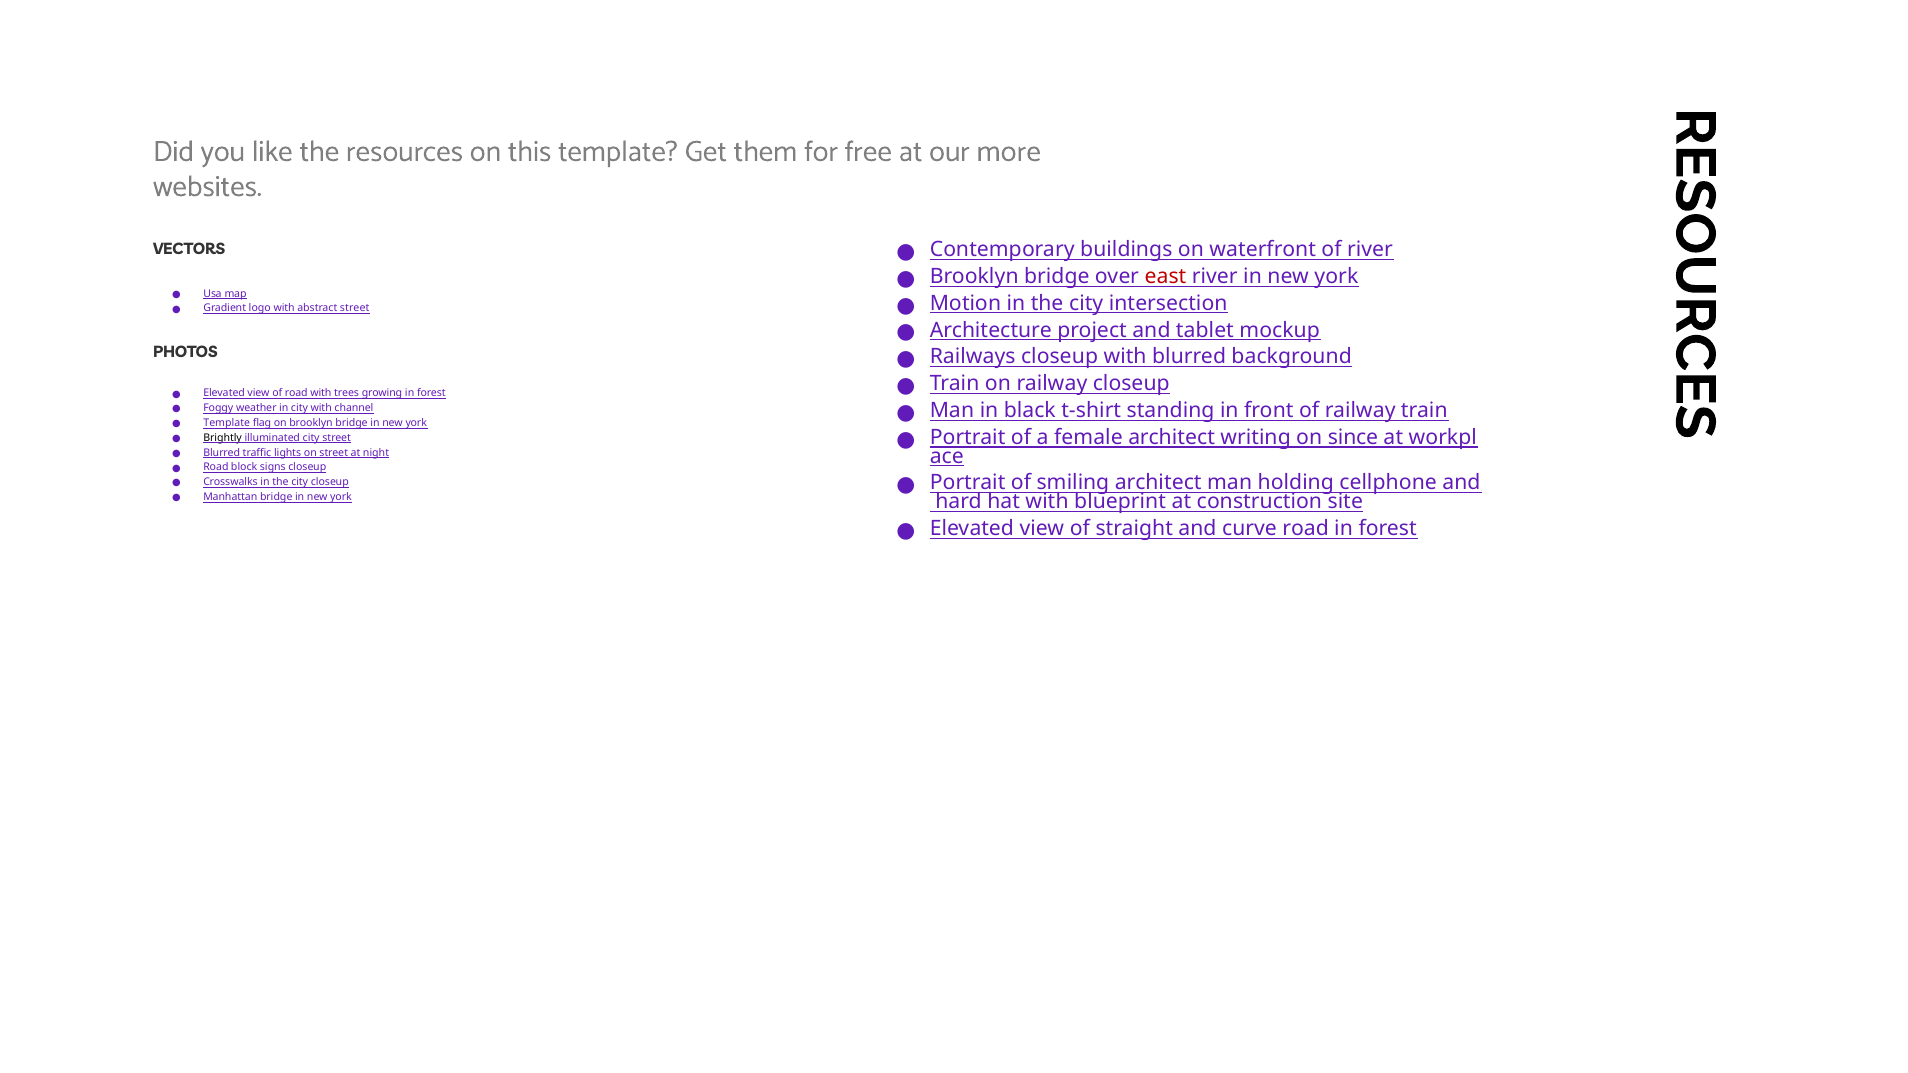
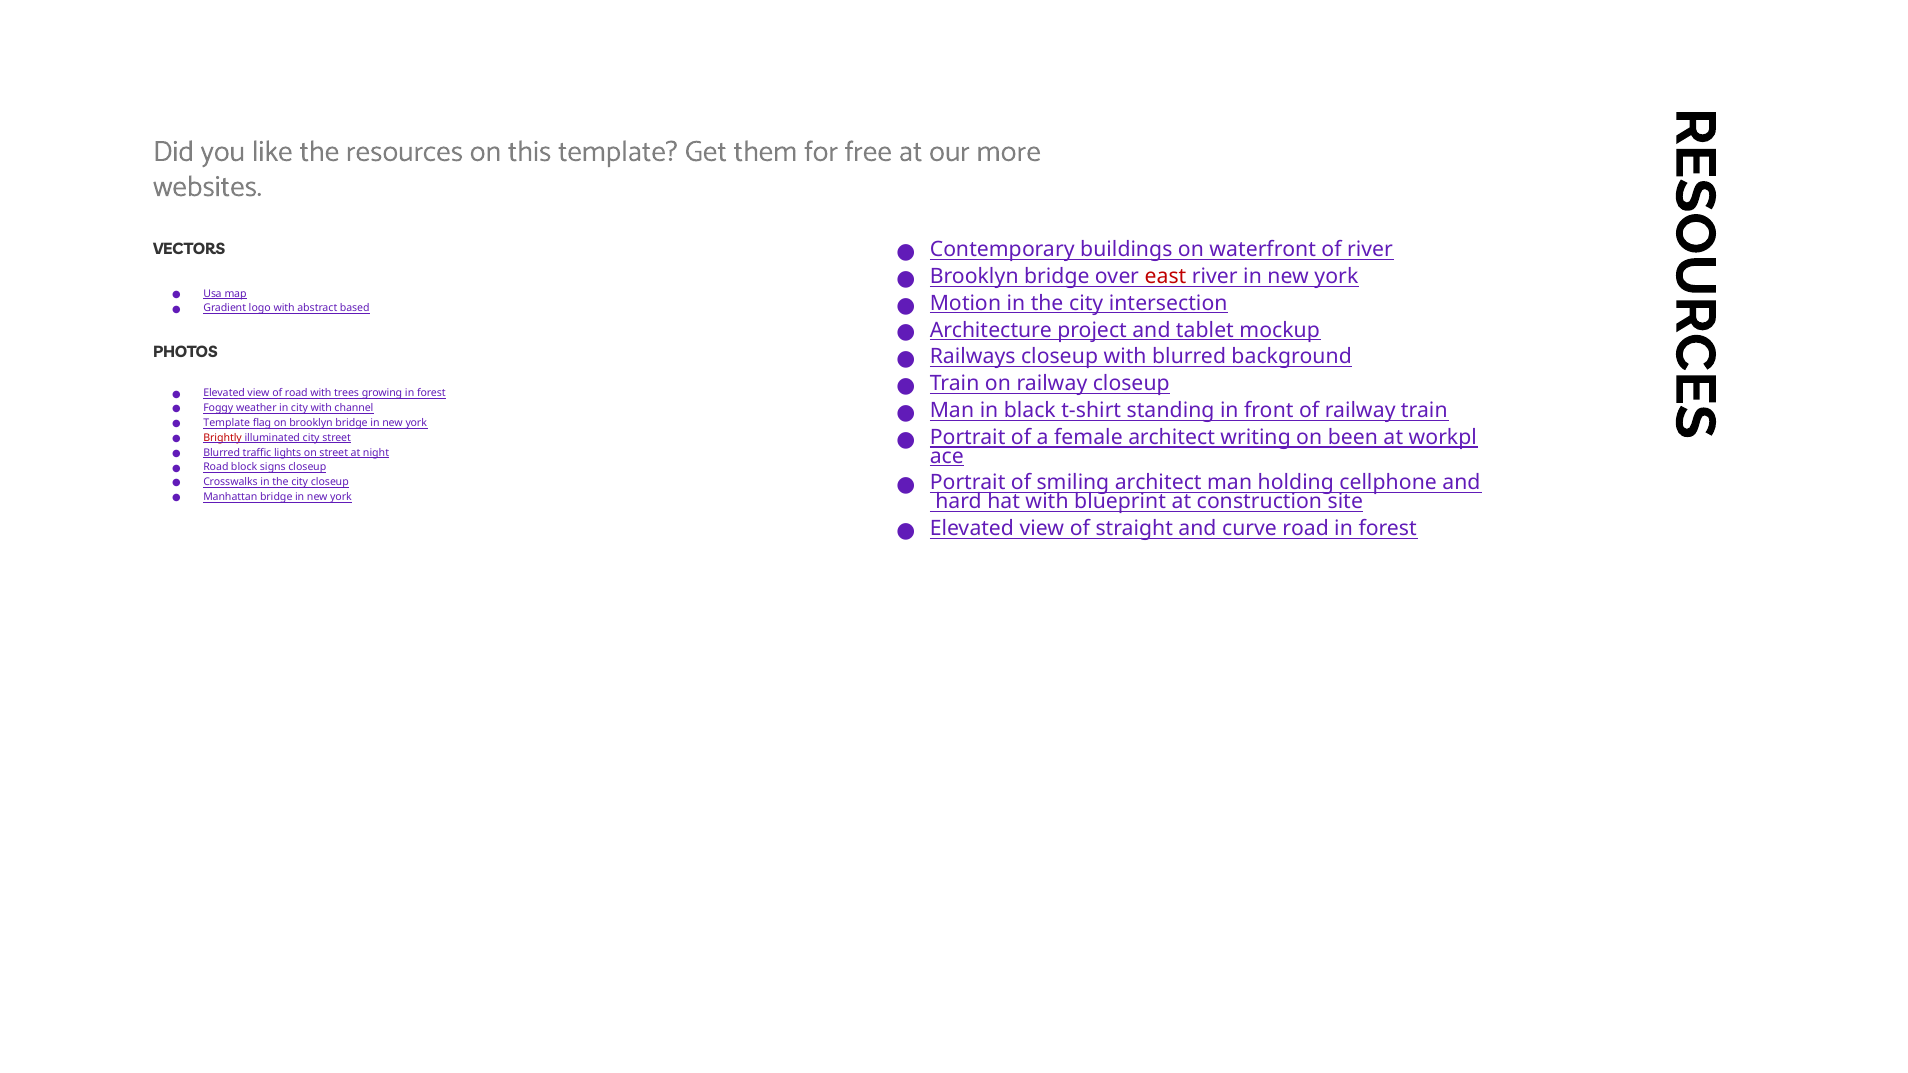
abstract street: street -> based
since: since -> been
Brightly colour: black -> red
